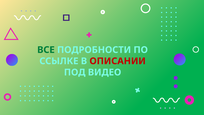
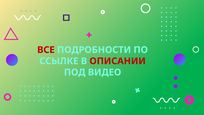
ВСЕ colour: green -> red
